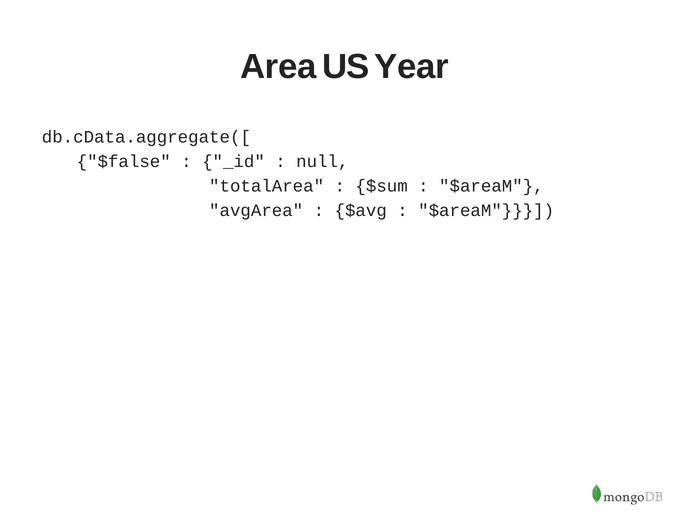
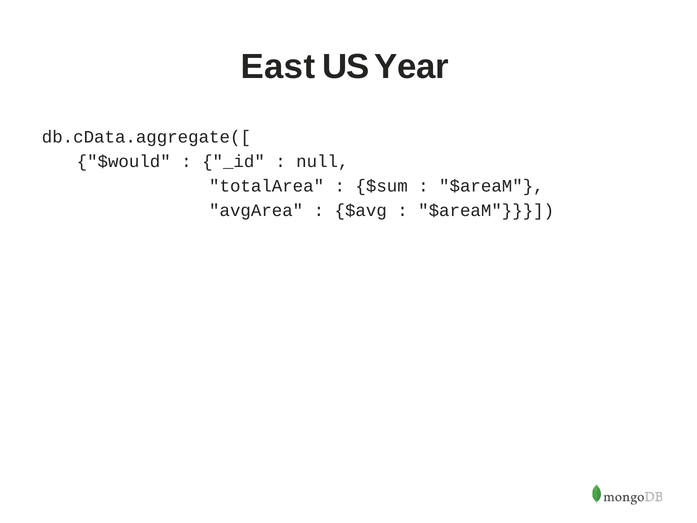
Area: Area -> East
$false: $false -> $would
